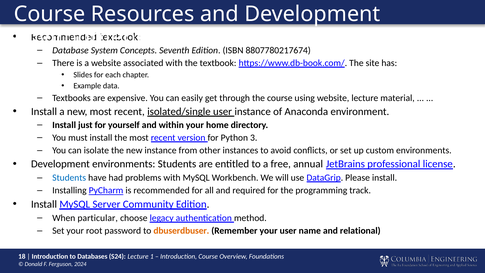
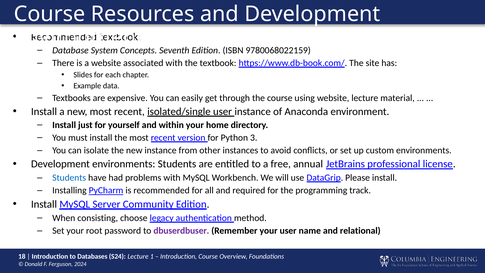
8807780217674: 8807780217674 -> 9780068022159
particular: particular -> consisting
dbuserdbuser colour: orange -> purple
